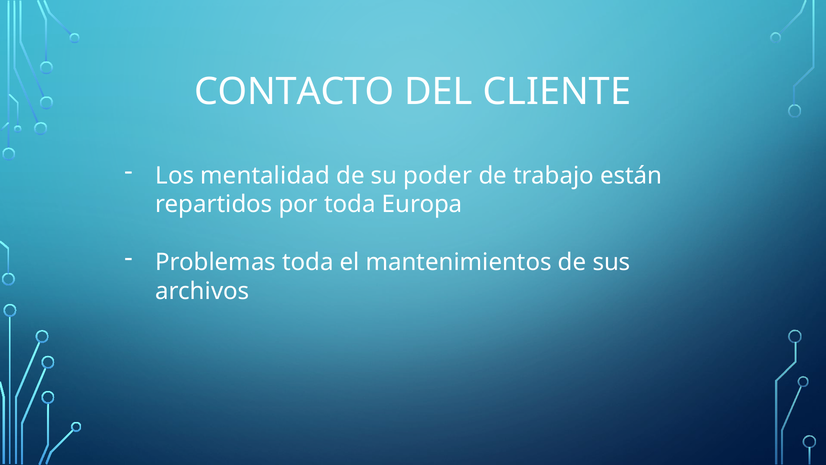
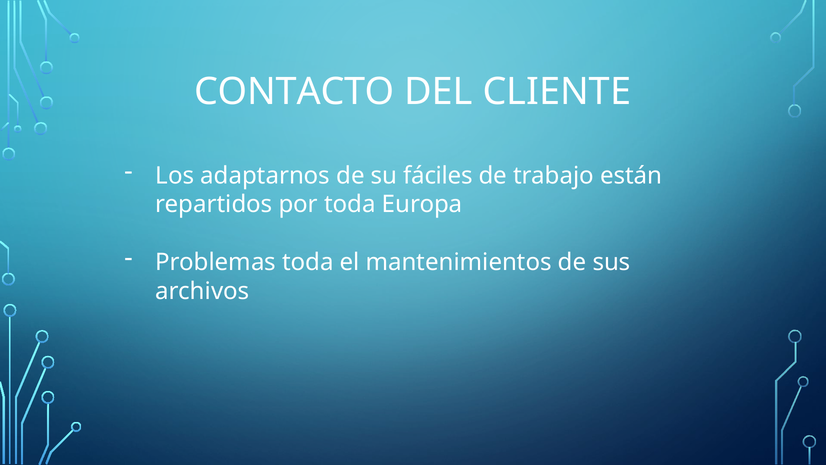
mentalidad: mentalidad -> adaptarnos
poder: poder -> fáciles
